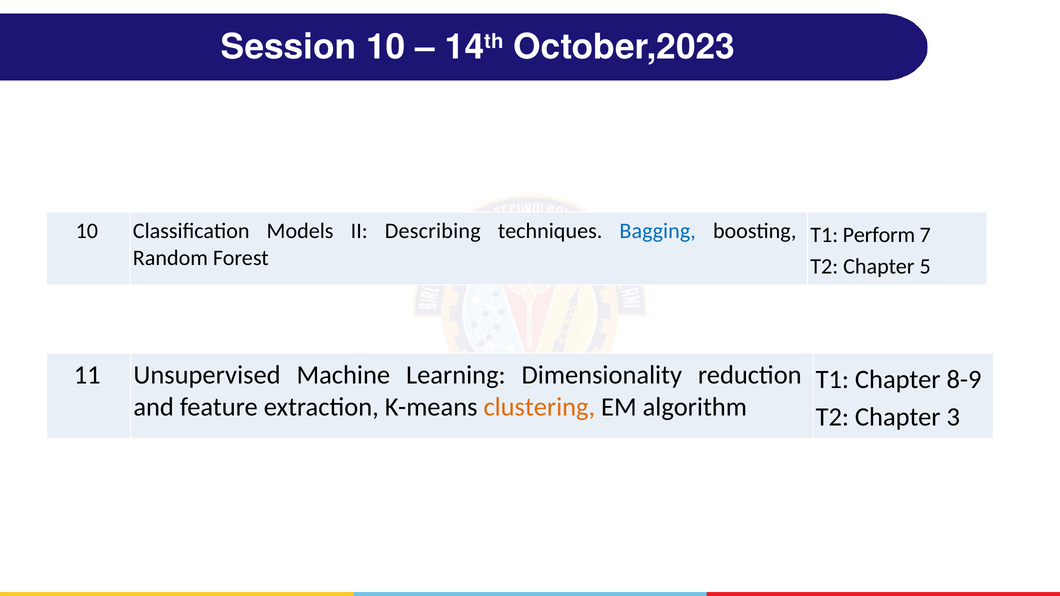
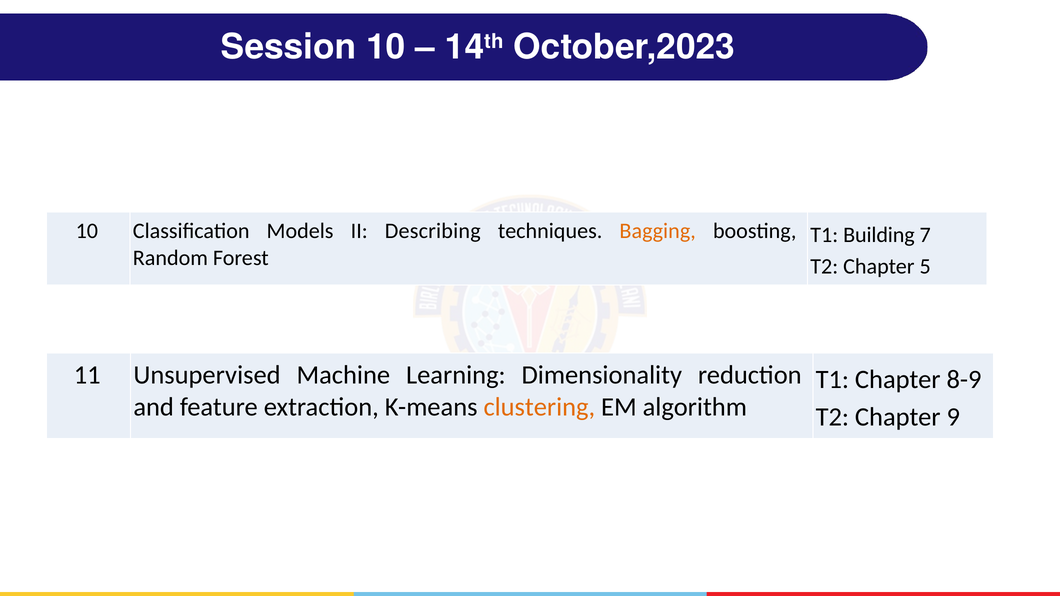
Bagging colour: blue -> orange
Perform: Perform -> Building
3: 3 -> 9
